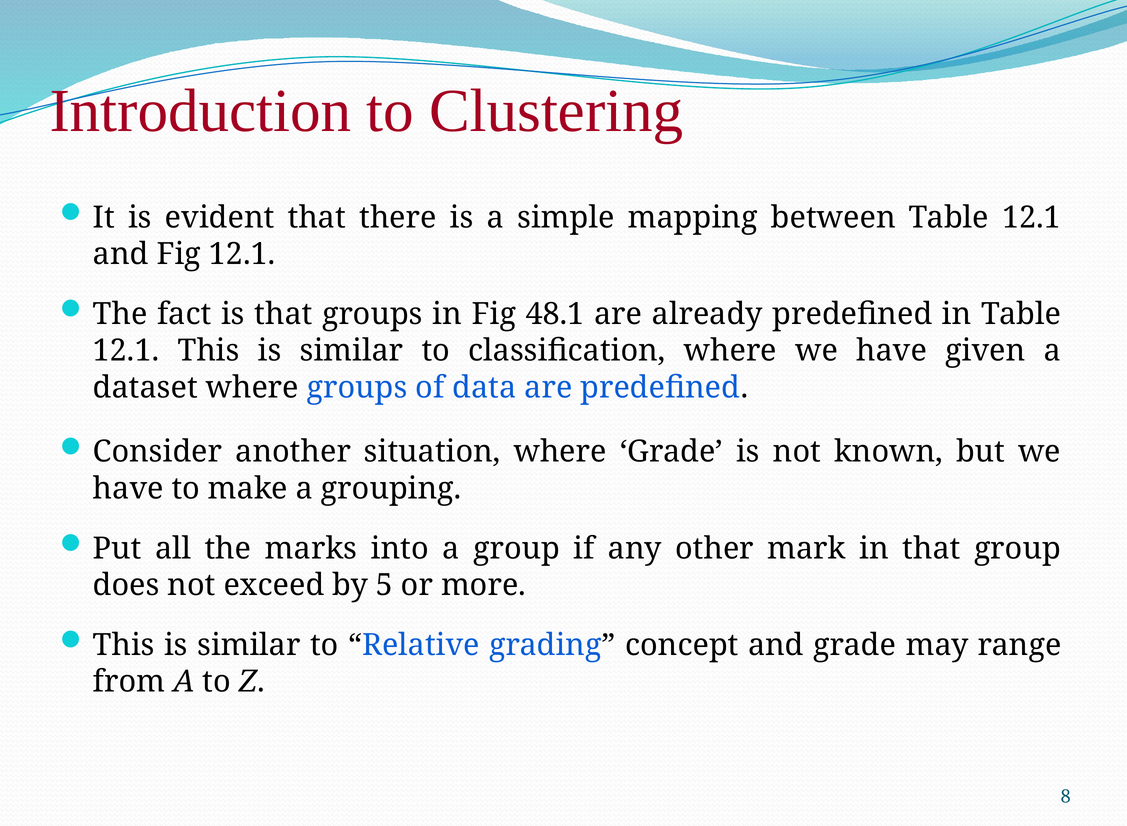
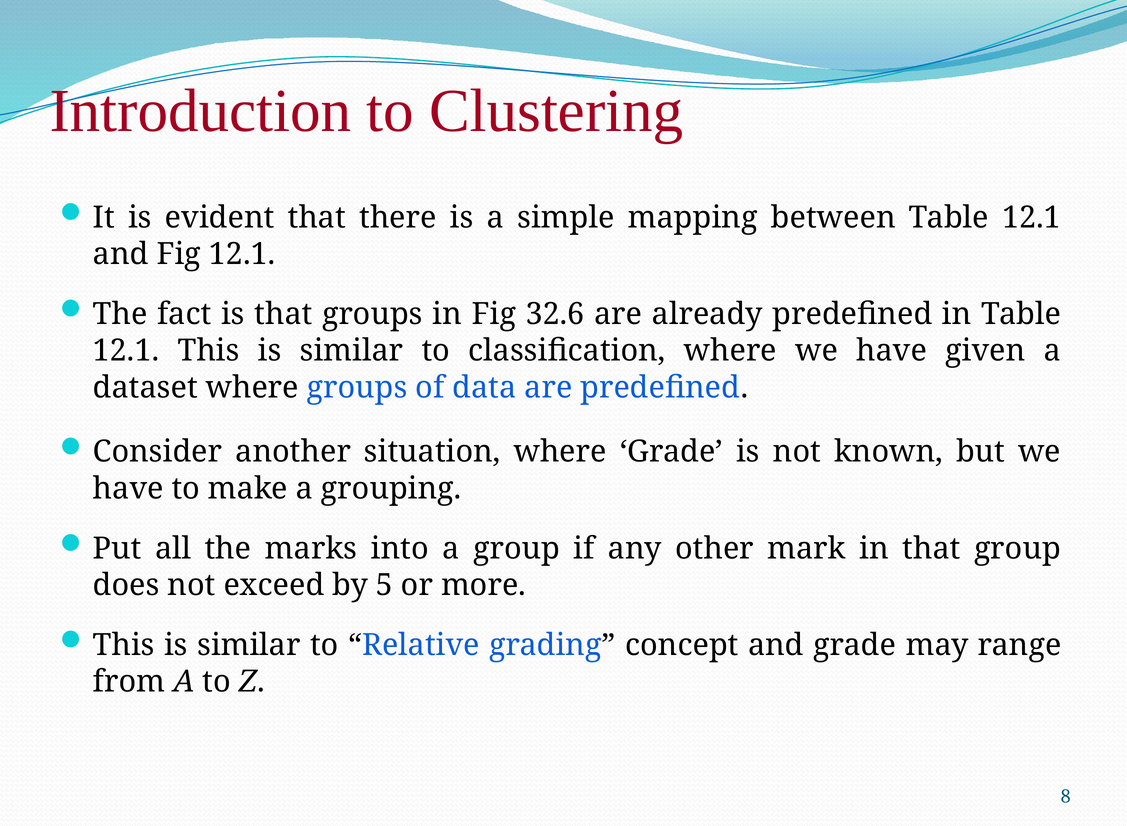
48.1: 48.1 -> 32.6
